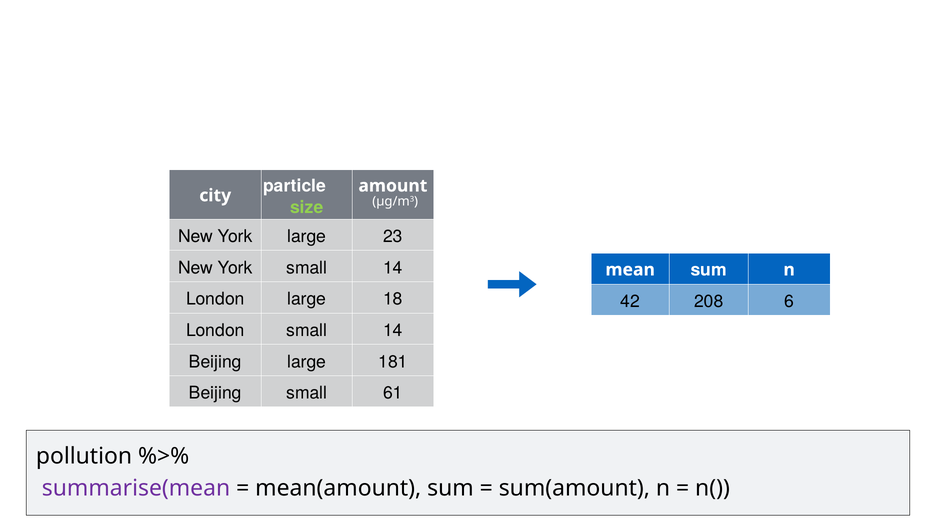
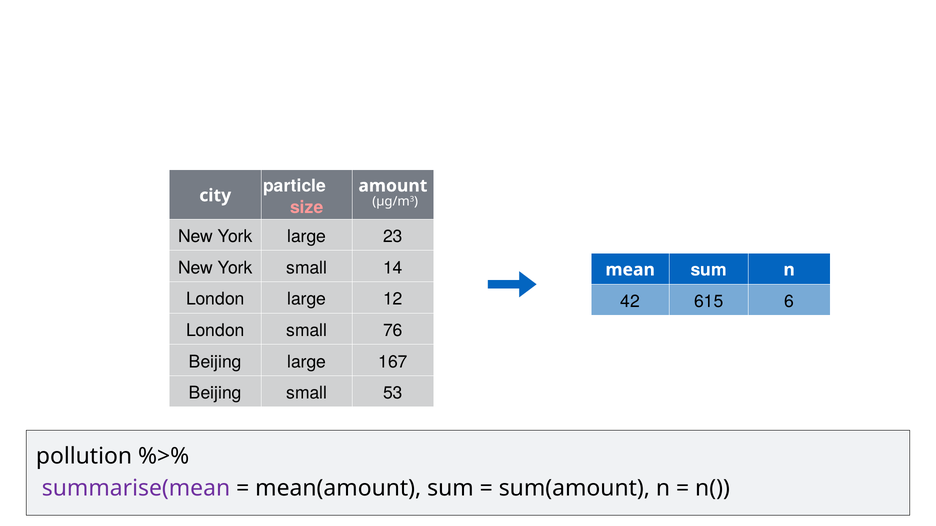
size colour: light green -> pink
18: 18 -> 12
208: 208 -> 615
London small 14: 14 -> 76
181: 181 -> 167
61: 61 -> 53
